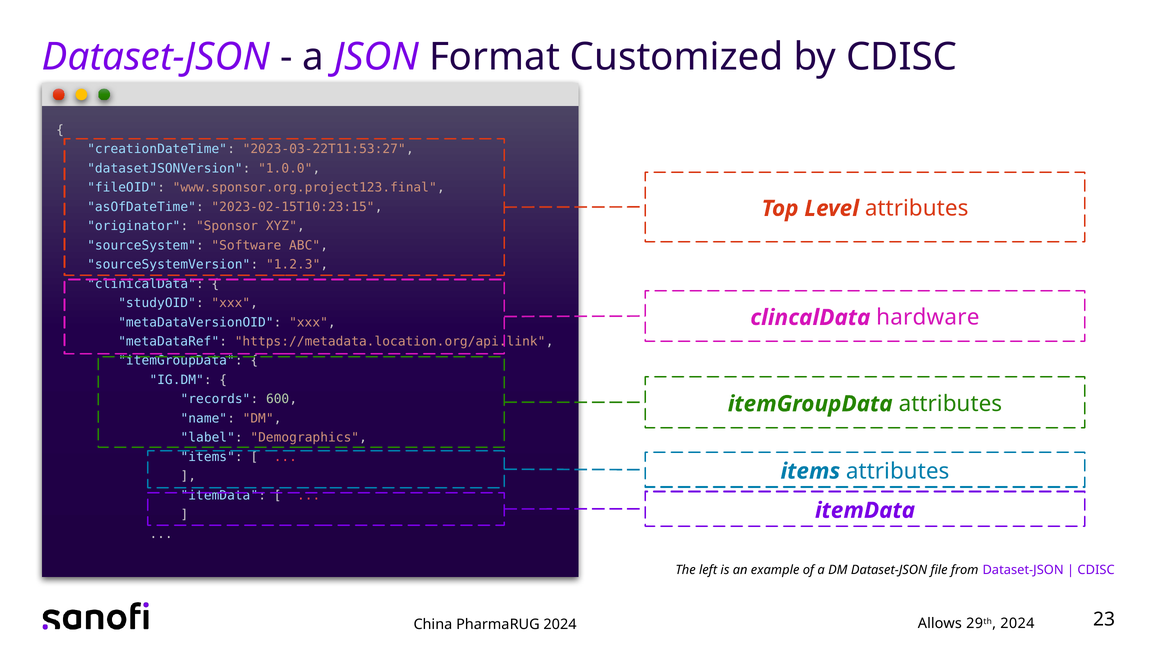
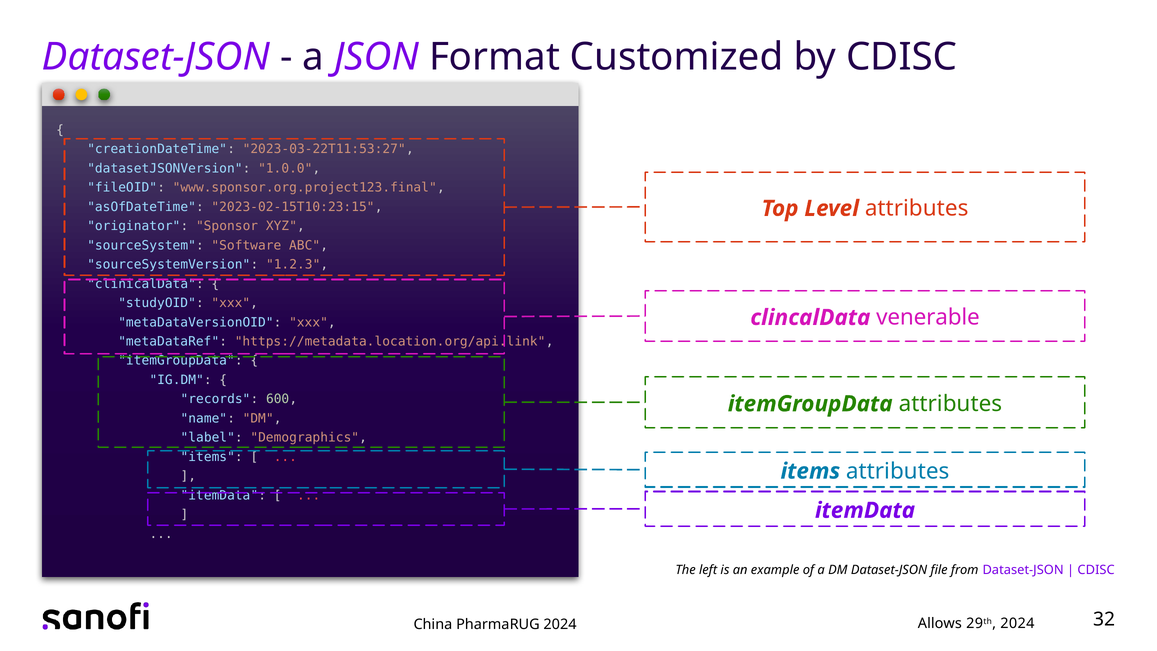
hardware: hardware -> venerable
23: 23 -> 32
